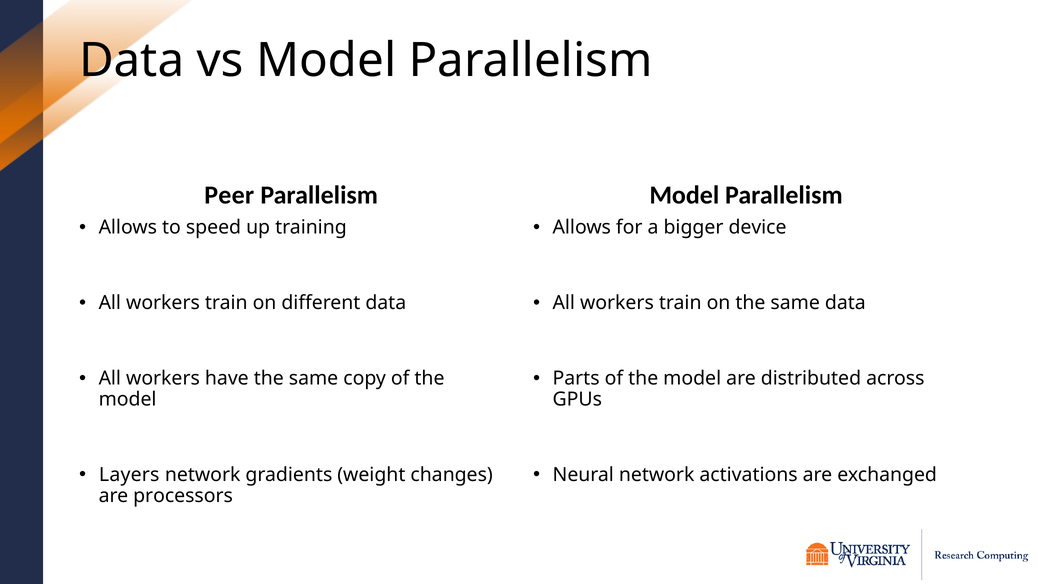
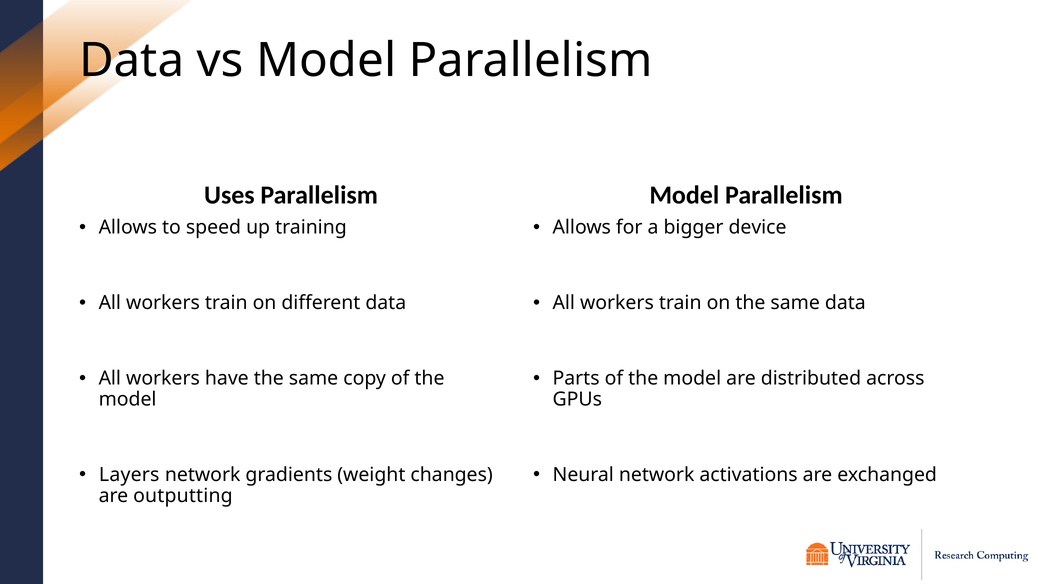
Peer: Peer -> Uses
processors: processors -> outputting
